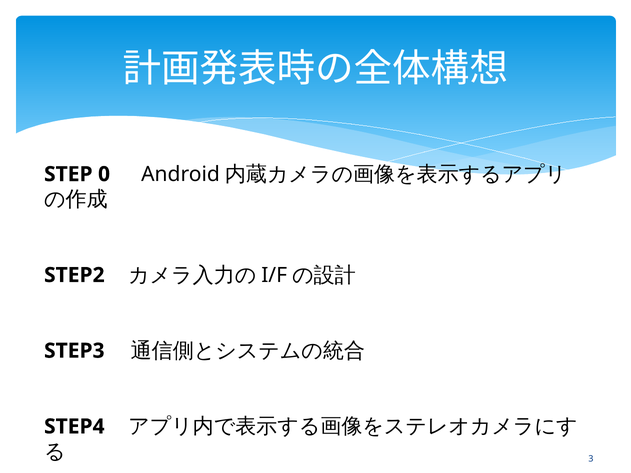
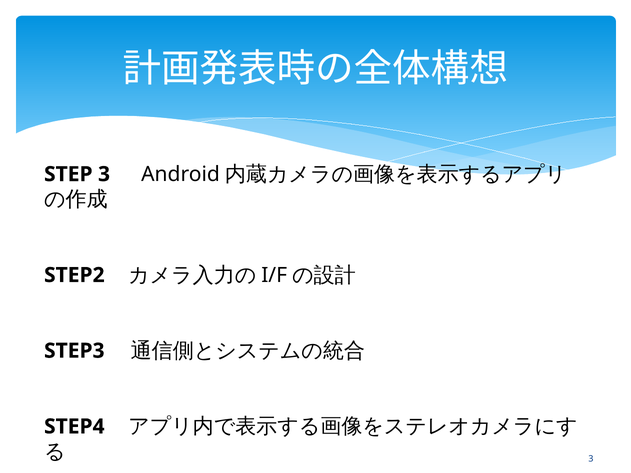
STEP 0: 0 -> 3
